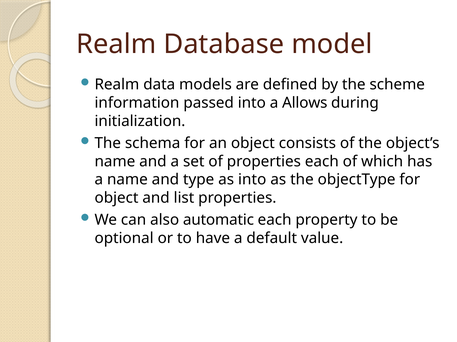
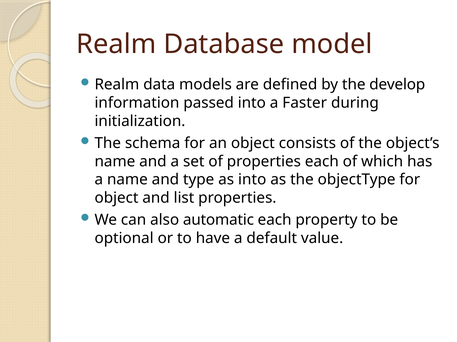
scheme: scheme -> develop
Allows: Allows -> Faster
